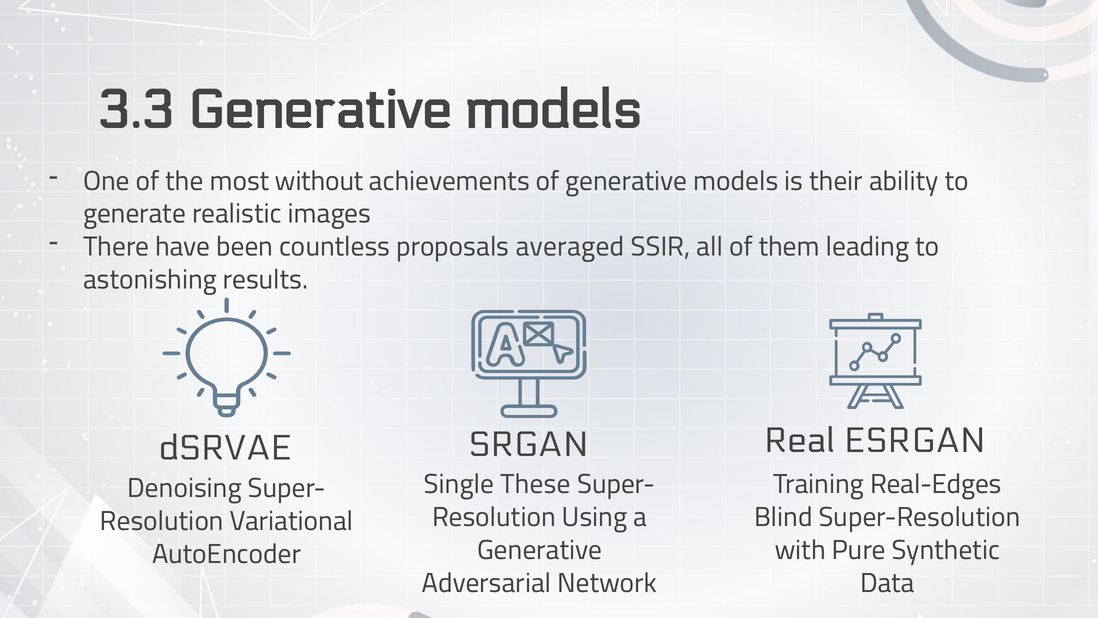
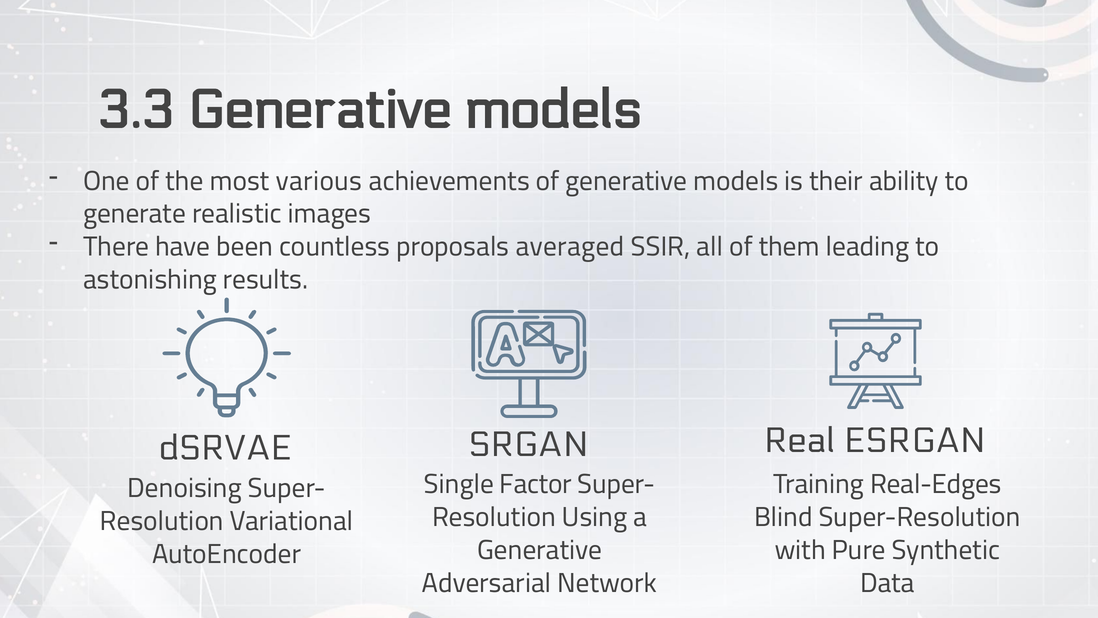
without: without -> various
These: These -> Factor
